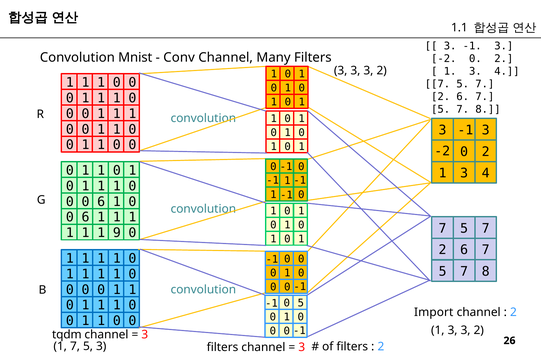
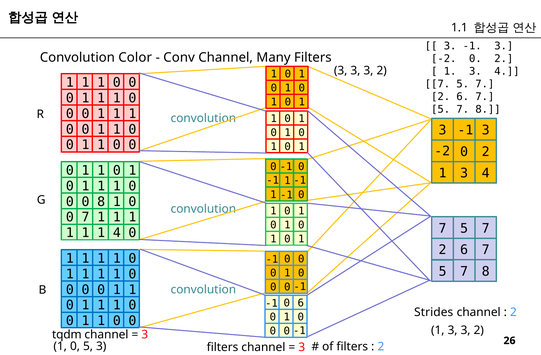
Mnist: Mnist -> Color
6 at (101, 202): 6 -> 8
6 at (86, 218): 6 -> 7
1 9: 9 -> 4
0 5: 5 -> 6
Import: Import -> Strides
7 at (75, 346): 7 -> 0
